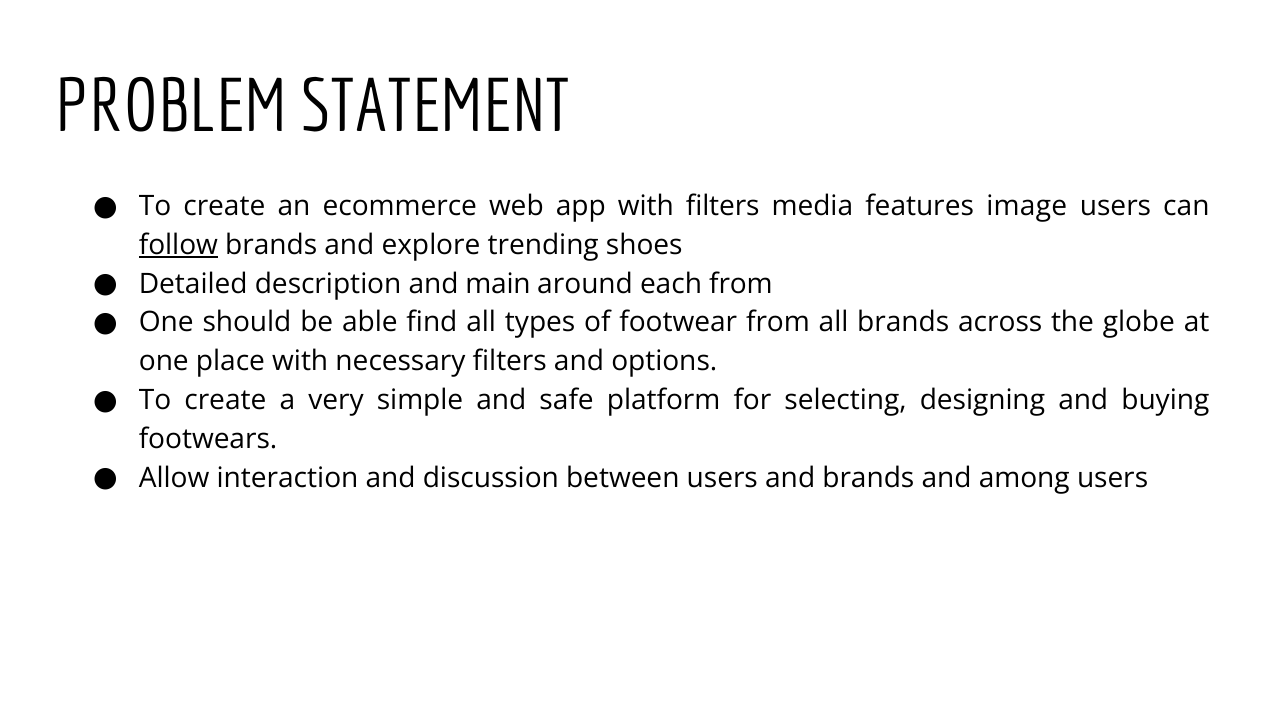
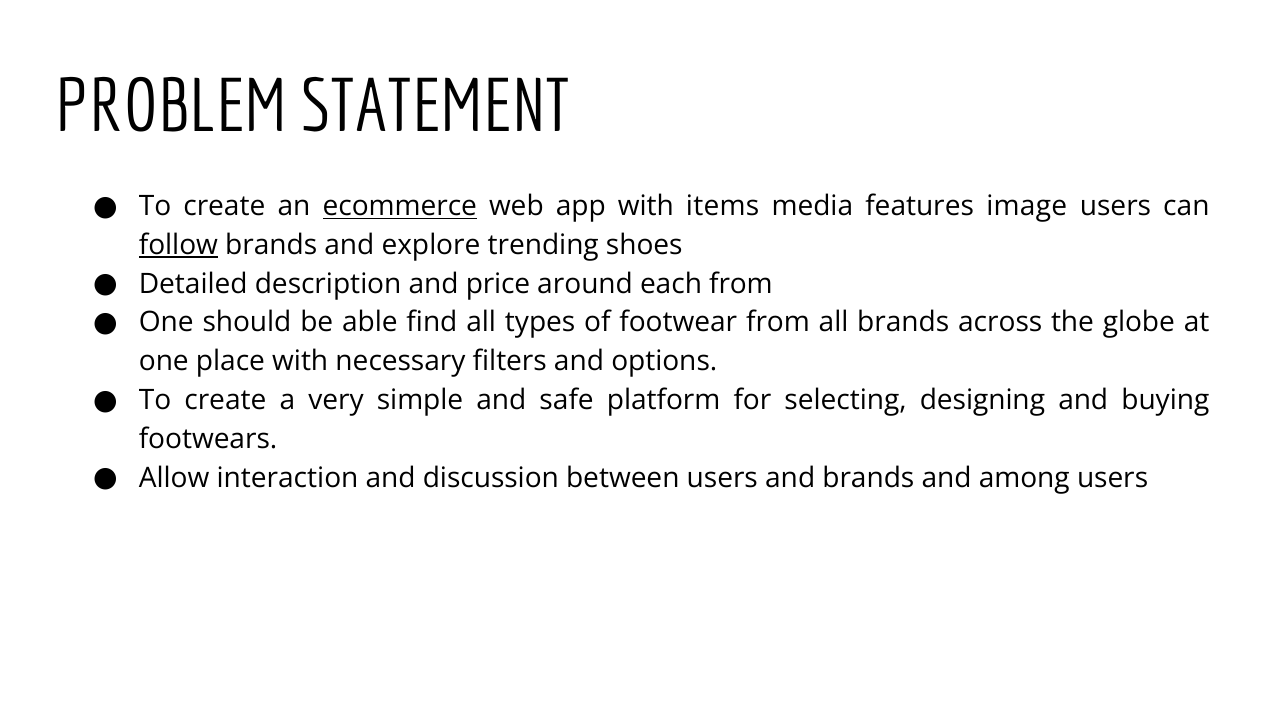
ecommerce underline: none -> present
with filters: filters -> items
main: main -> price
